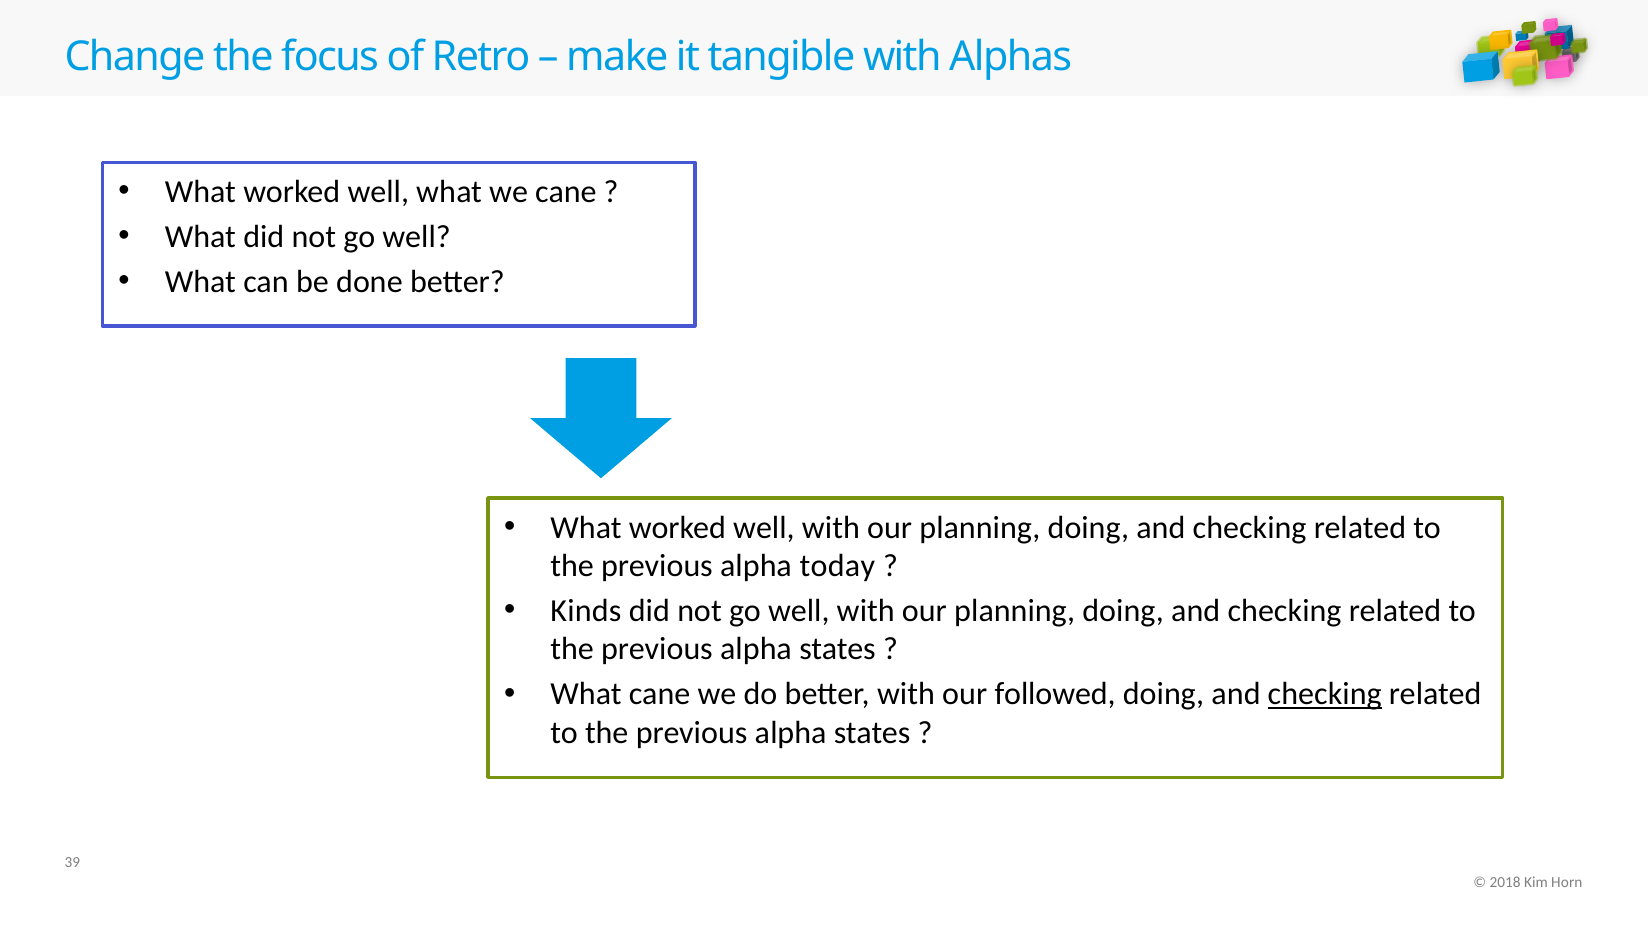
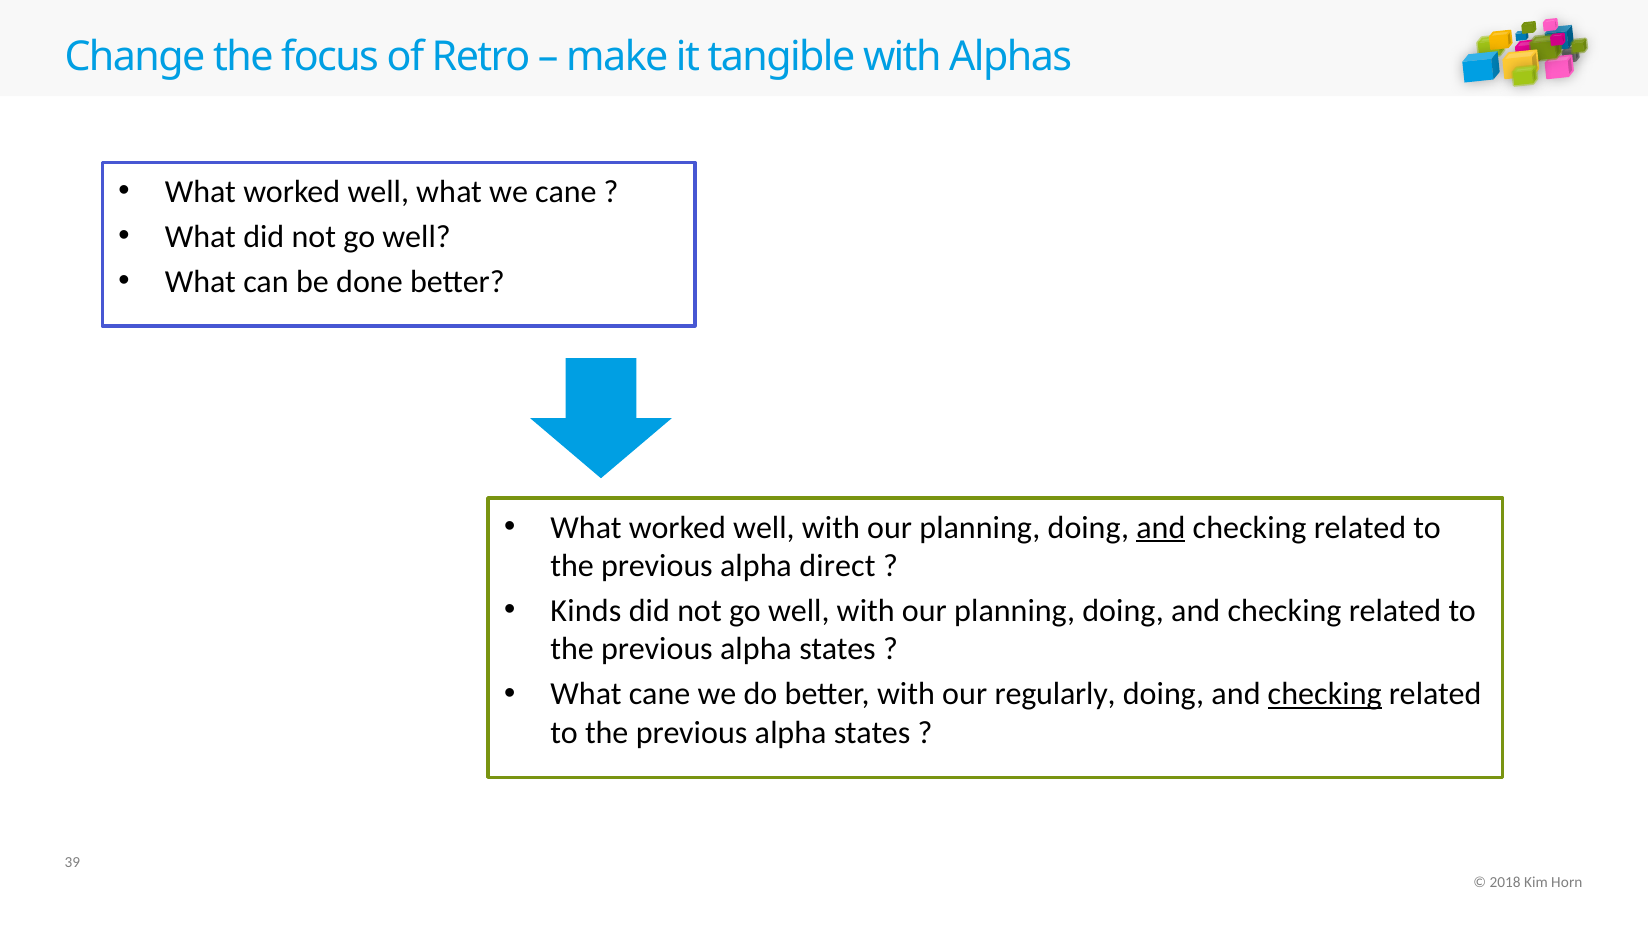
and at (1161, 528) underline: none -> present
today: today -> direct
followed: followed -> regularly
